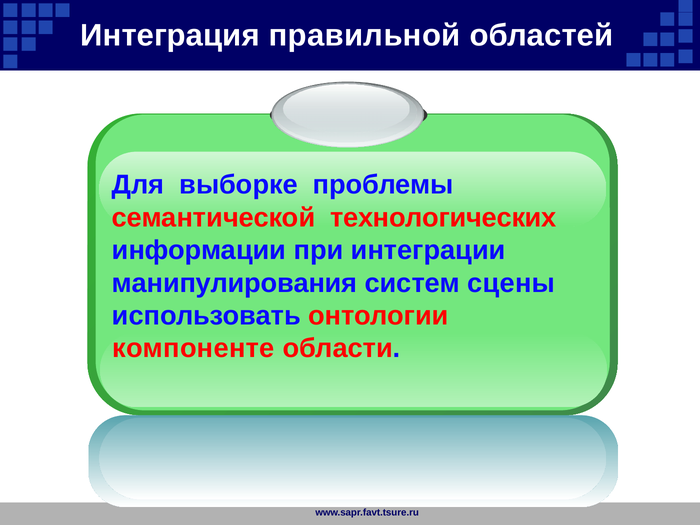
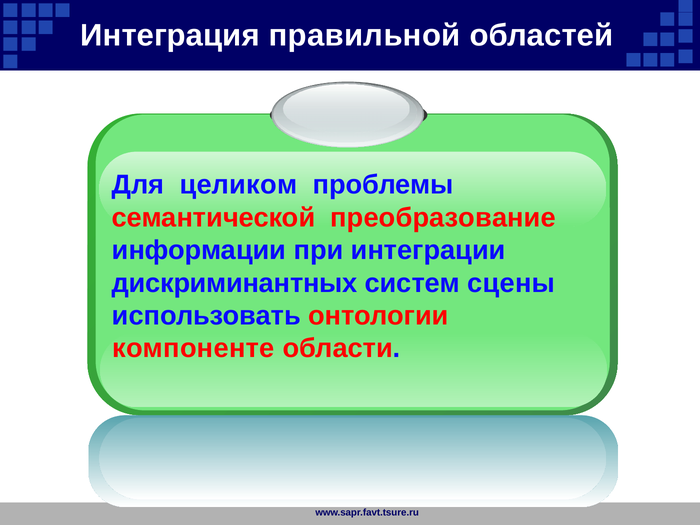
выборке: выборке -> целиком
технологических: технологических -> преобразование
манипулирования: манипулирования -> дискриминантных
